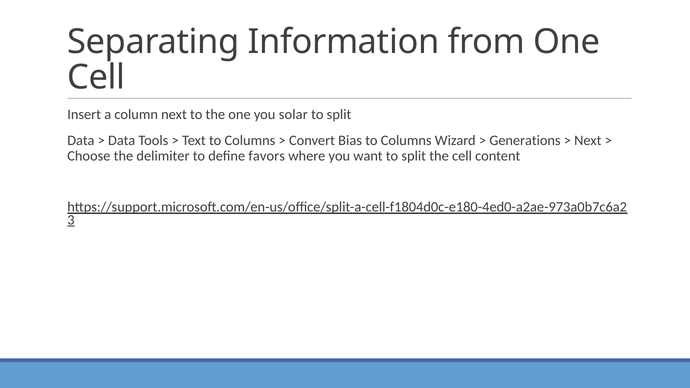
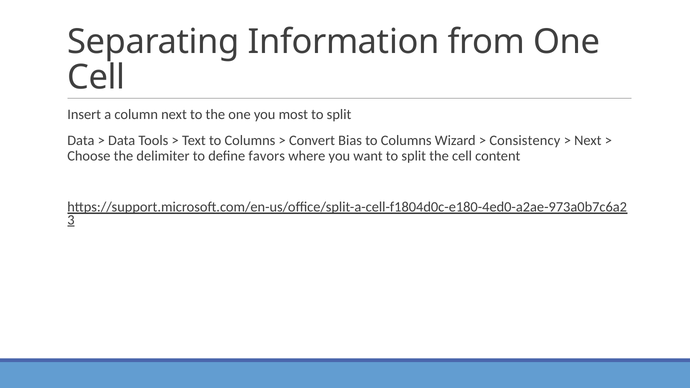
solar: solar -> most
Generations: Generations -> Consistency
